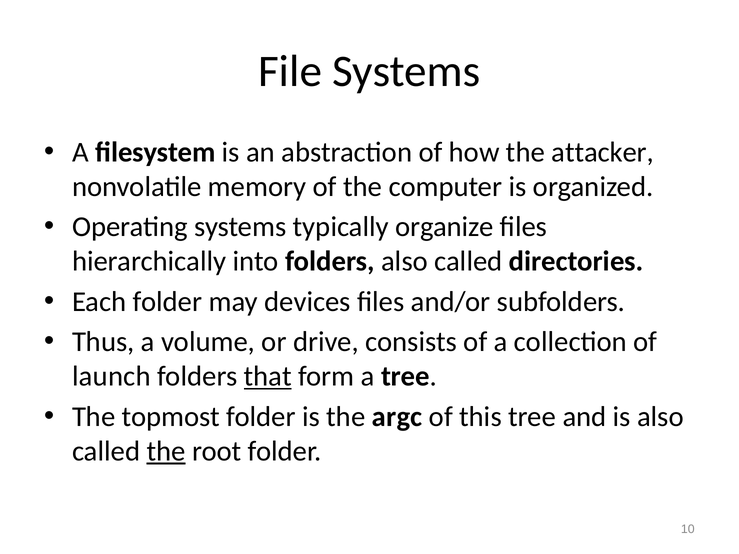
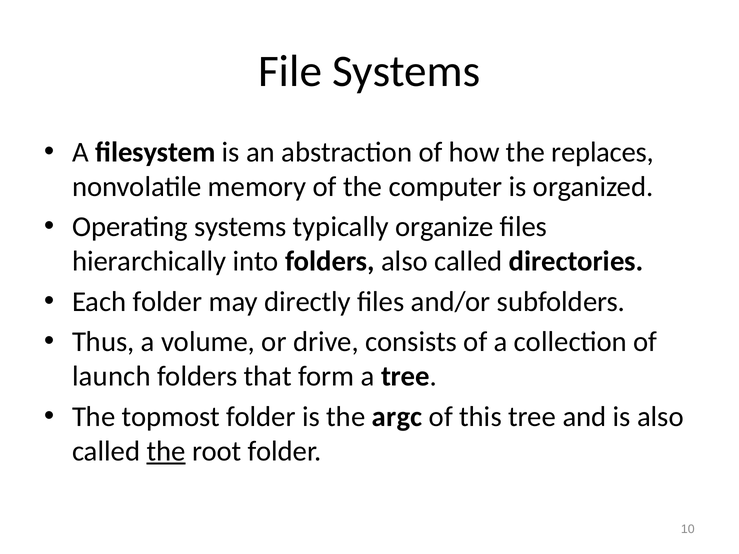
attacker: attacker -> replaces
devices: devices -> directly
that underline: present -> none
